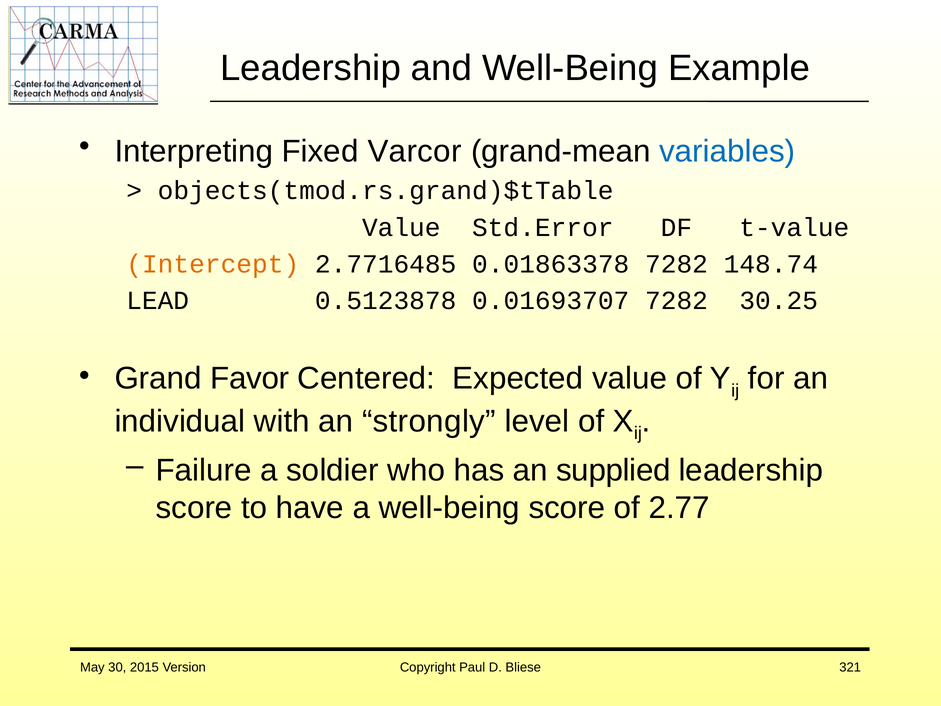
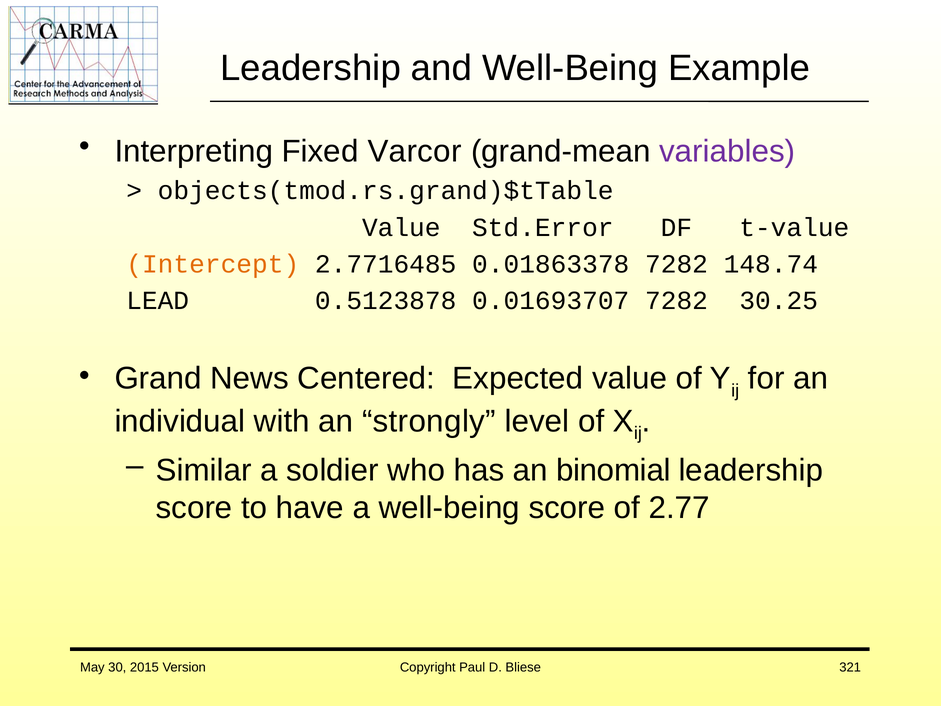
variables colour: blue -> purple
Favor: Favor -> News
Failure: Failure -> Similar
supplied: supplied -> binomial
